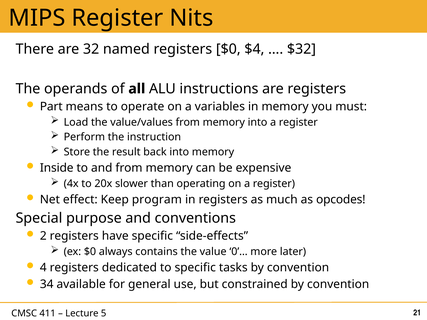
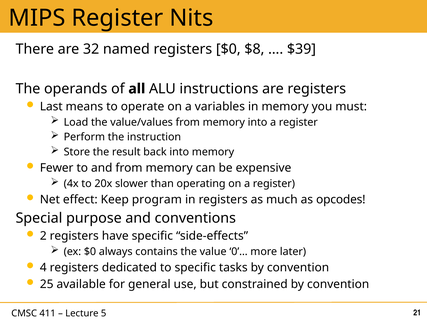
$4: $4 -> $8
$32: $32 -> $39
Part: Part -> Last
Inside: Inside -> Fewer
34: 34 -> 25
